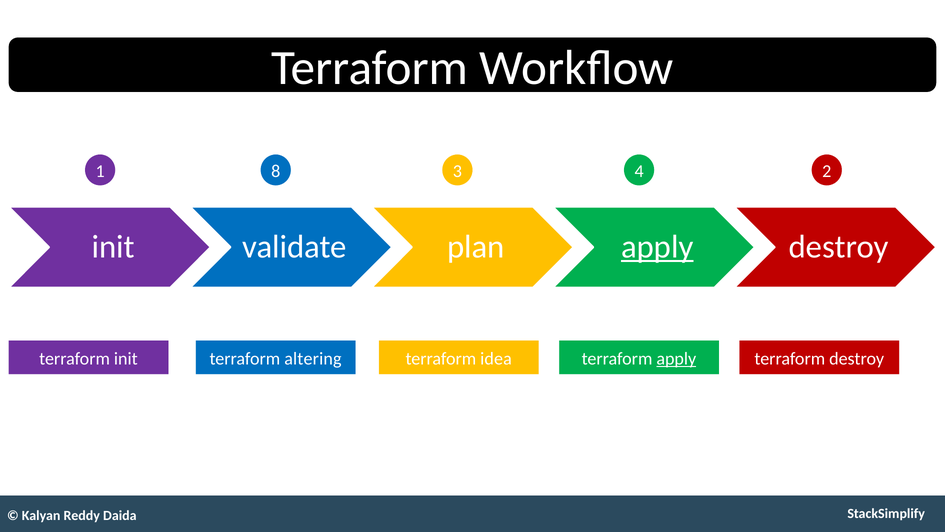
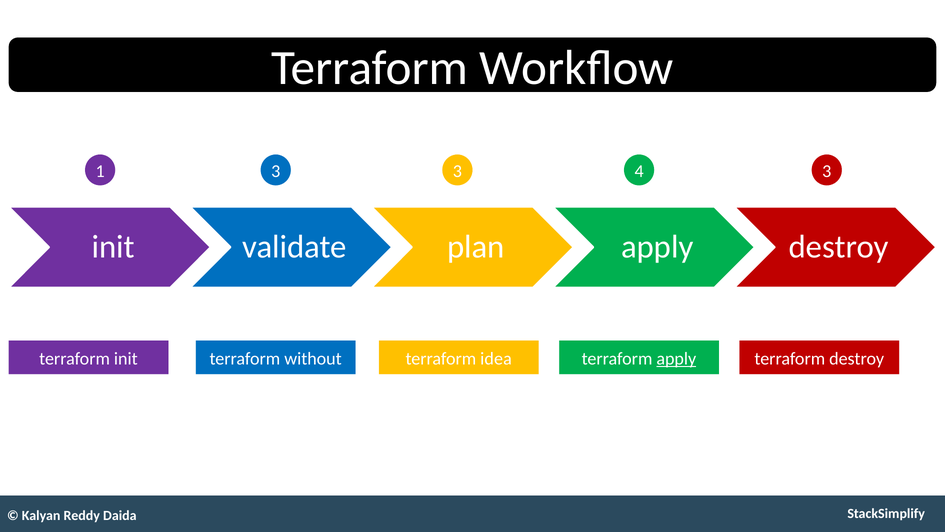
1 8: 8 -> 3
4 2: 2 -> 3
apply at (657, 247) underline: present -> none
altering: altering -> without
